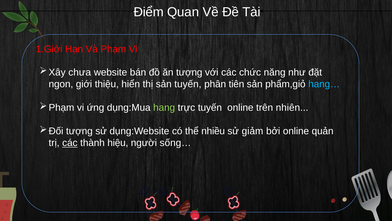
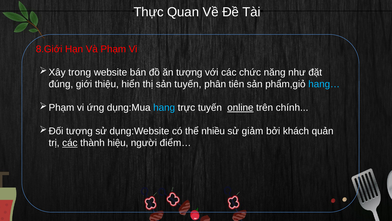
Điểm: Điểm -> Thực
1.Giới: 1.Giới -> 8.Giới
chưa: chưa -> trong
ngon: ngon -> đúng
hang colour: light green -> light blue
online at (240, 107) underline: none -> present
nhiên: nhiên -> chính
bởi online: online -> khách
sống…: sống… -> điểm…
